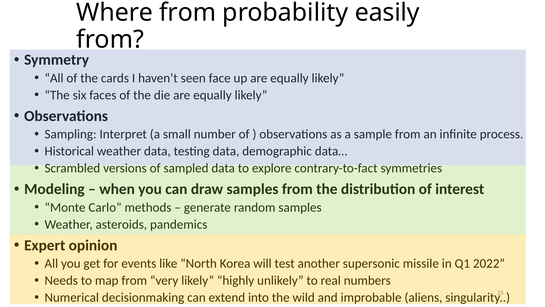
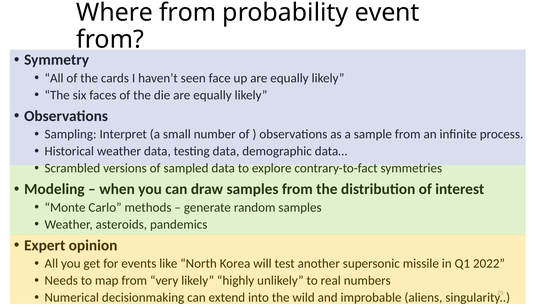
easily: easily -> event
